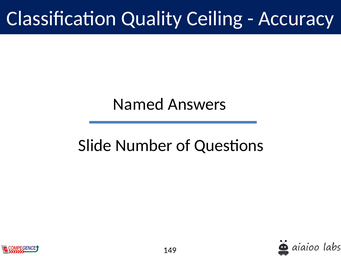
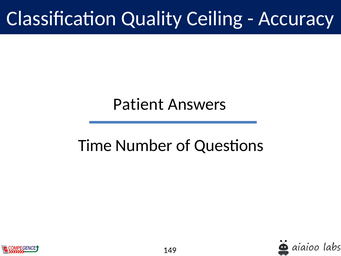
Named: Named -> Patient
Slide: Slide -> Time
